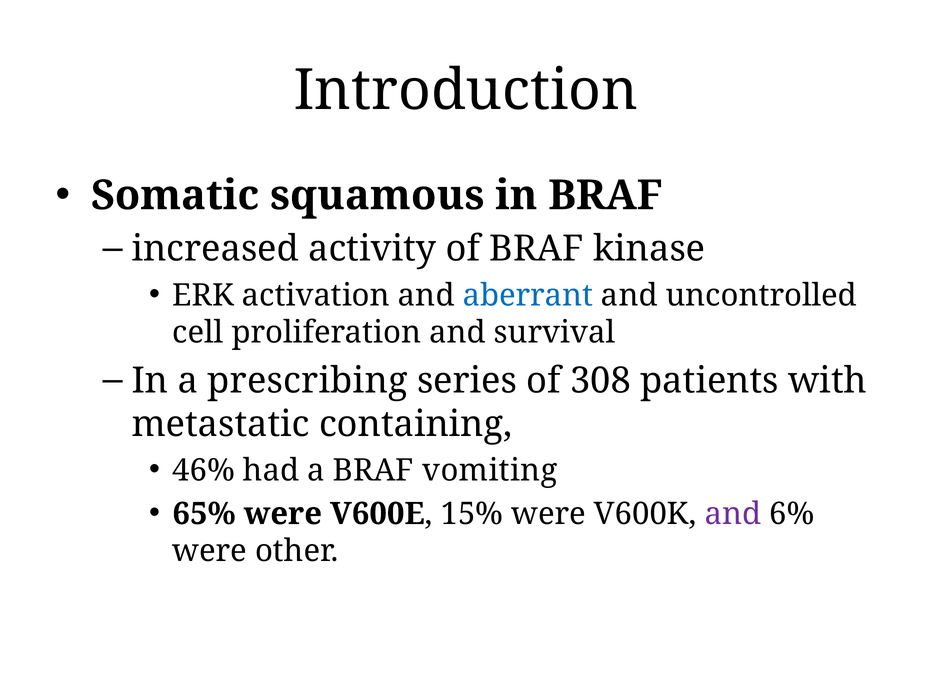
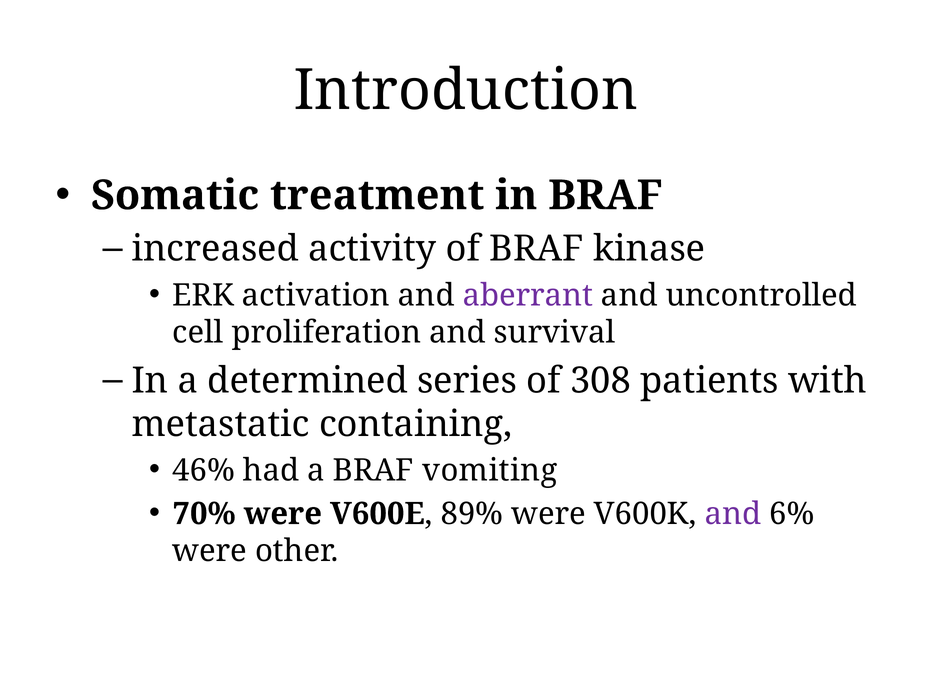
squamous: squamous -> treatment
aberrant colour: blue -> purple
prescribing: prescribing -> determined
65%: 65% -> 70%
15%: 15% -> 89%
